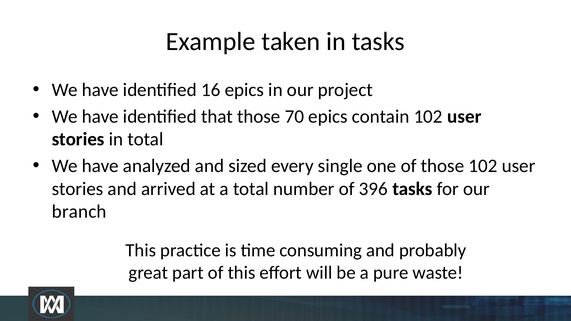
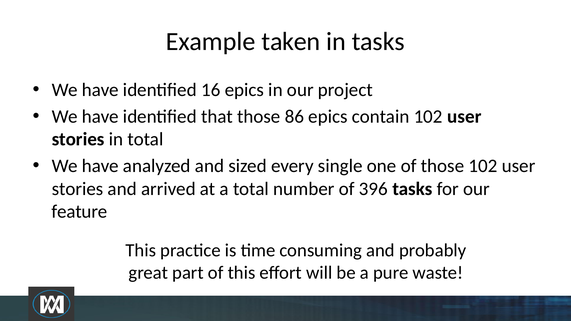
70: 70 -> 86
branch: branch -> feature
